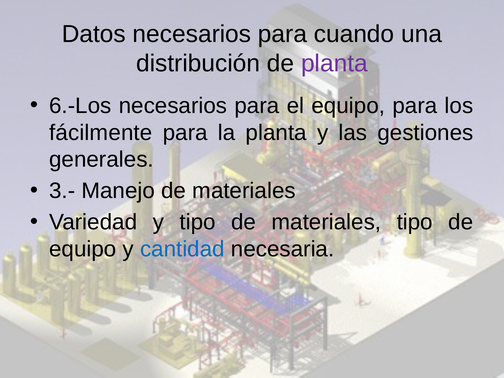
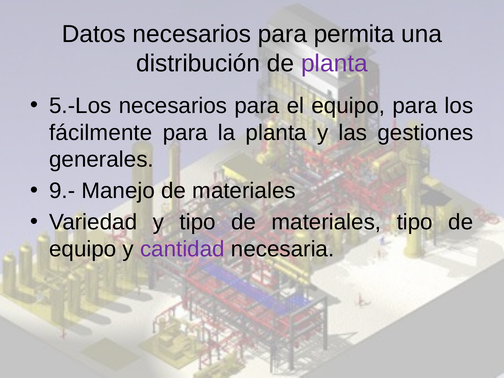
cuando: cuando -> permita
6.-Los: 6.-Los -> 5.-Los
3.-: 3.- -> 9.-
cantidad colour: blue -> purple
